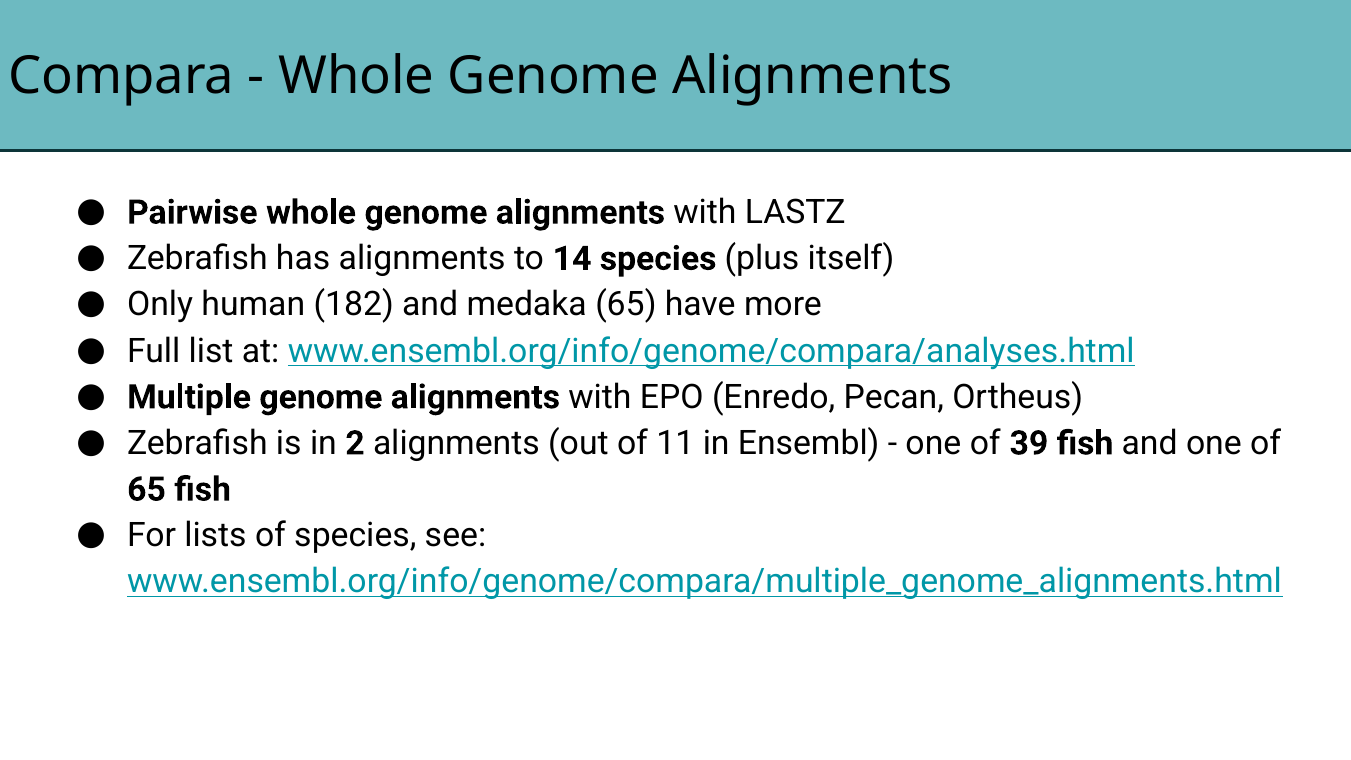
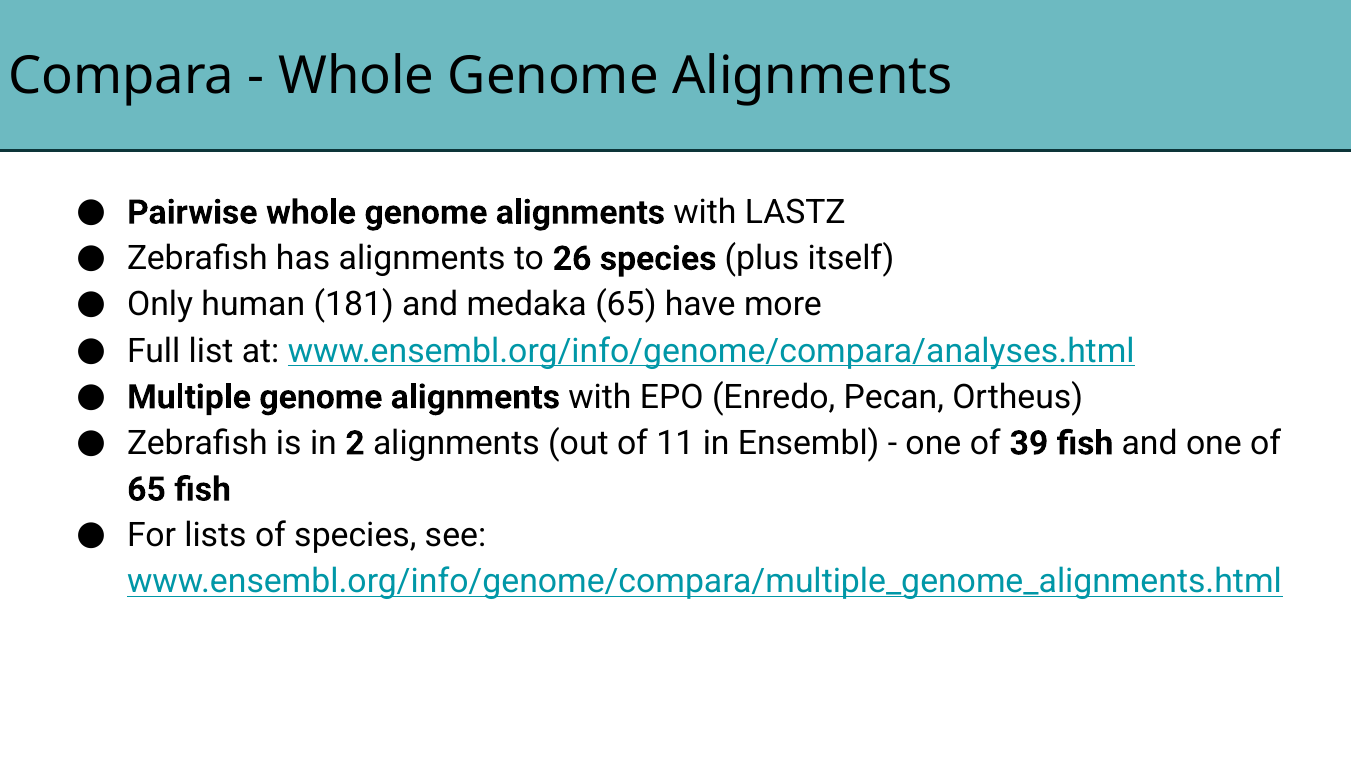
14: 14 -> 26
182: 182 -> 181
